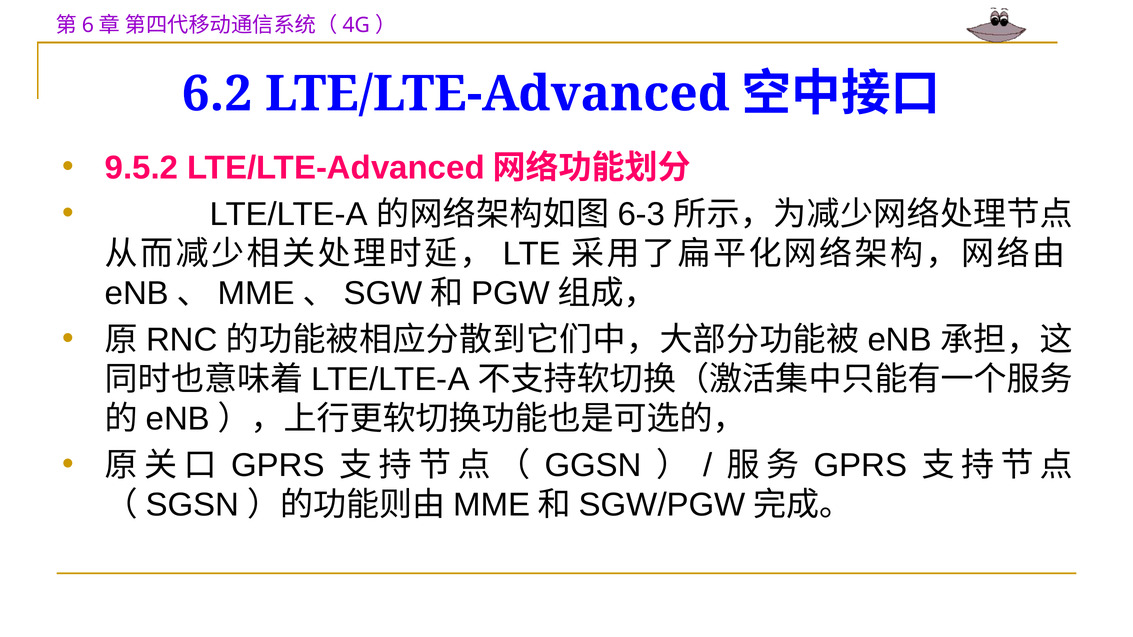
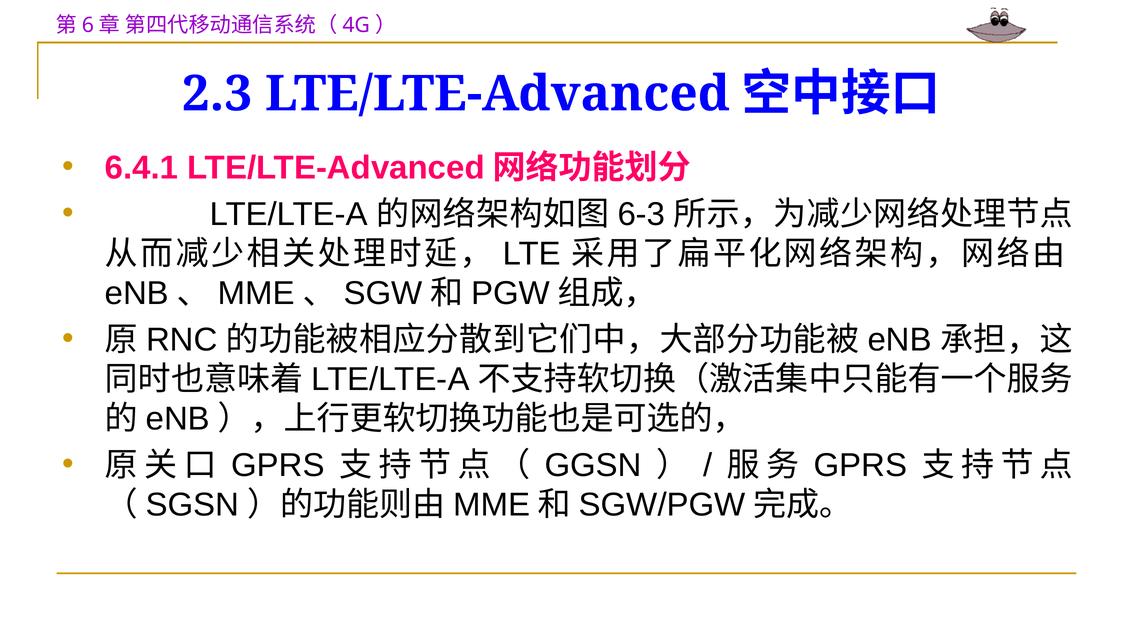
6.2: 6.2 -> 2.3
9.5.2: 9.5.2 -> 6.4.1
